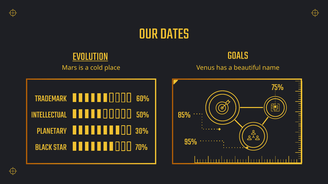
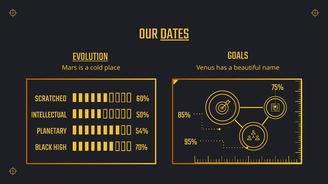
DATES underline: none -> present
TRADEMARK: TRADEMARK -> SCRATCHED
30%: 30% -> 54%
STAR: STAR -> HIGH
